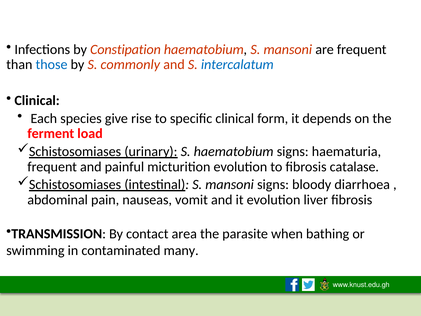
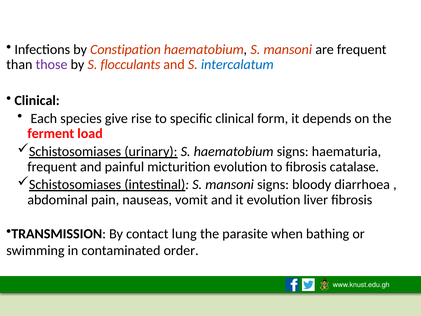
those colour: blue -> purple
commonly: commonly -> flocculants
area: area -> lung
many: many -> order
